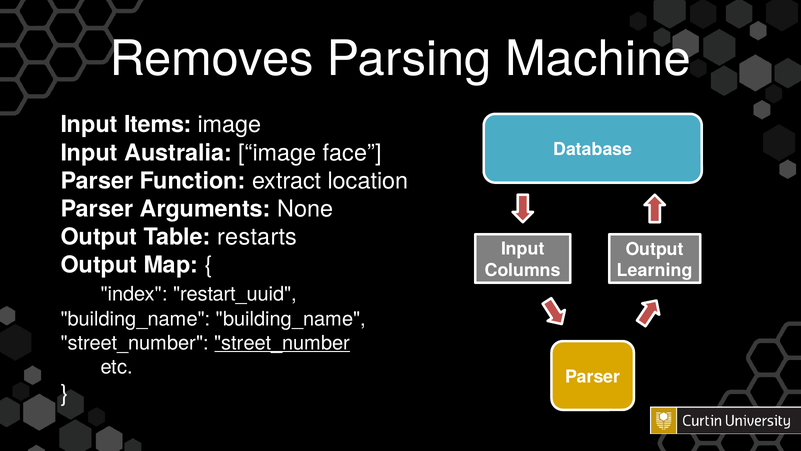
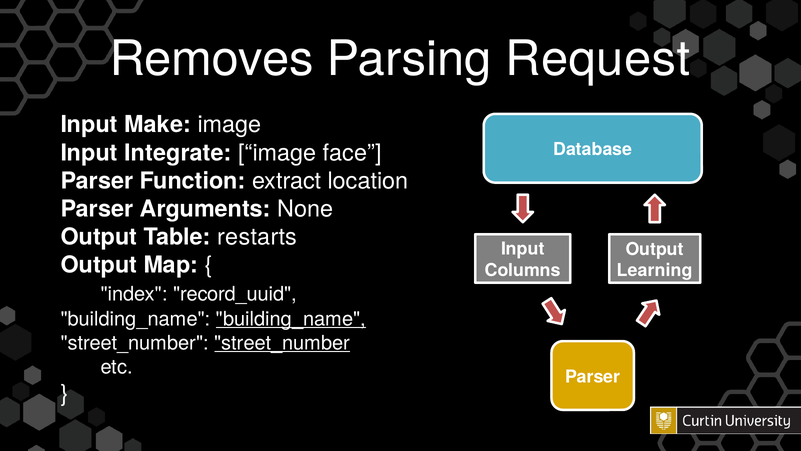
Machine: Machine -> Request
Items: Items -> Make
Australia: Australia -> Integrate
restart_uuid: restart_uuid -> record_uuid
building_name at (291, 319) underline: none -> present
